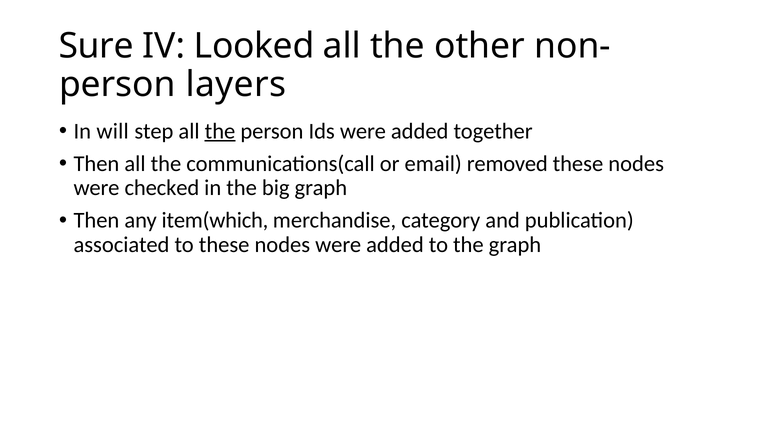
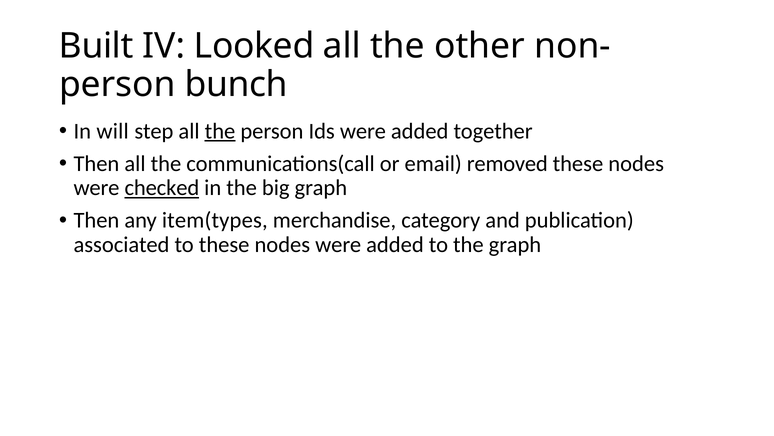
Sure: Sure -> Built
layers: layers -> bunch
checked underline: none -> present
item(which: item(which -> item(types
